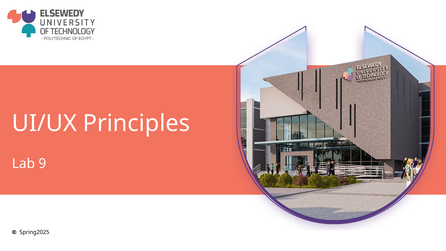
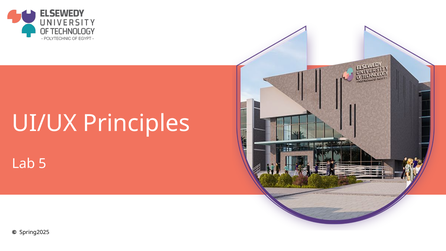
9: 9 -> 5
